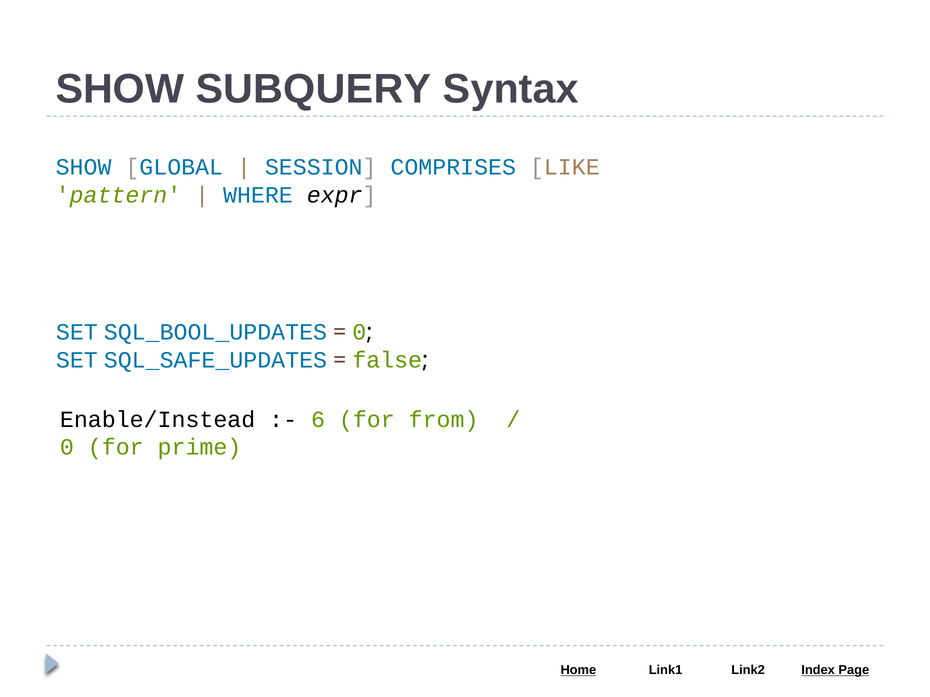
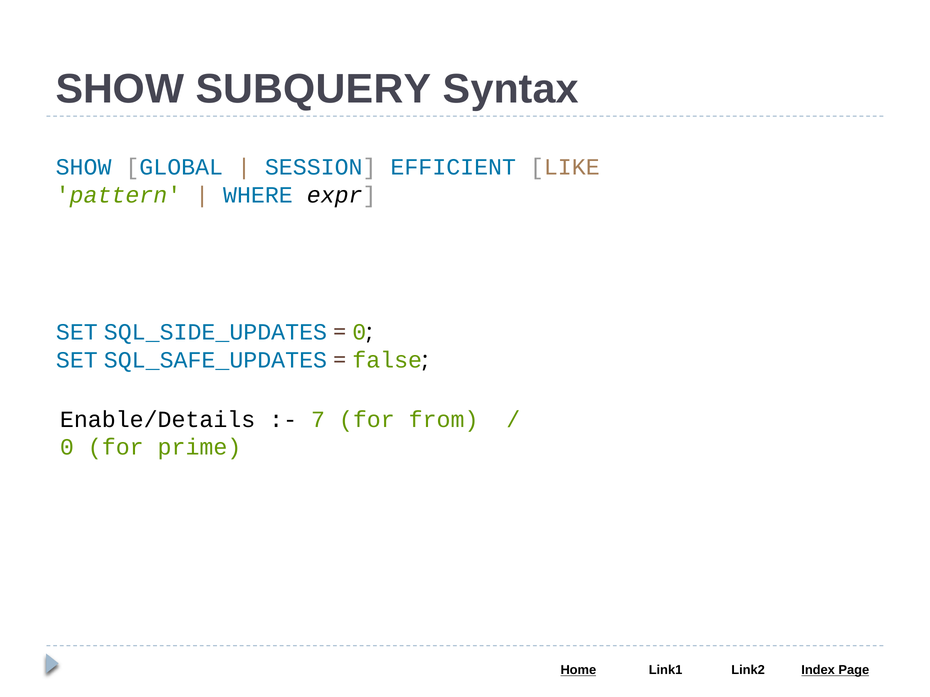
COMPRISES: COMPRISES -> EFFICIENT
SQL_BOOL_UPDATES: SQL_BOOL_UPDATES -> SQL_SIDE_UPDATES
Enable/Instead: Enable/Instead -> Enable/Details
6: 6 -> 7
